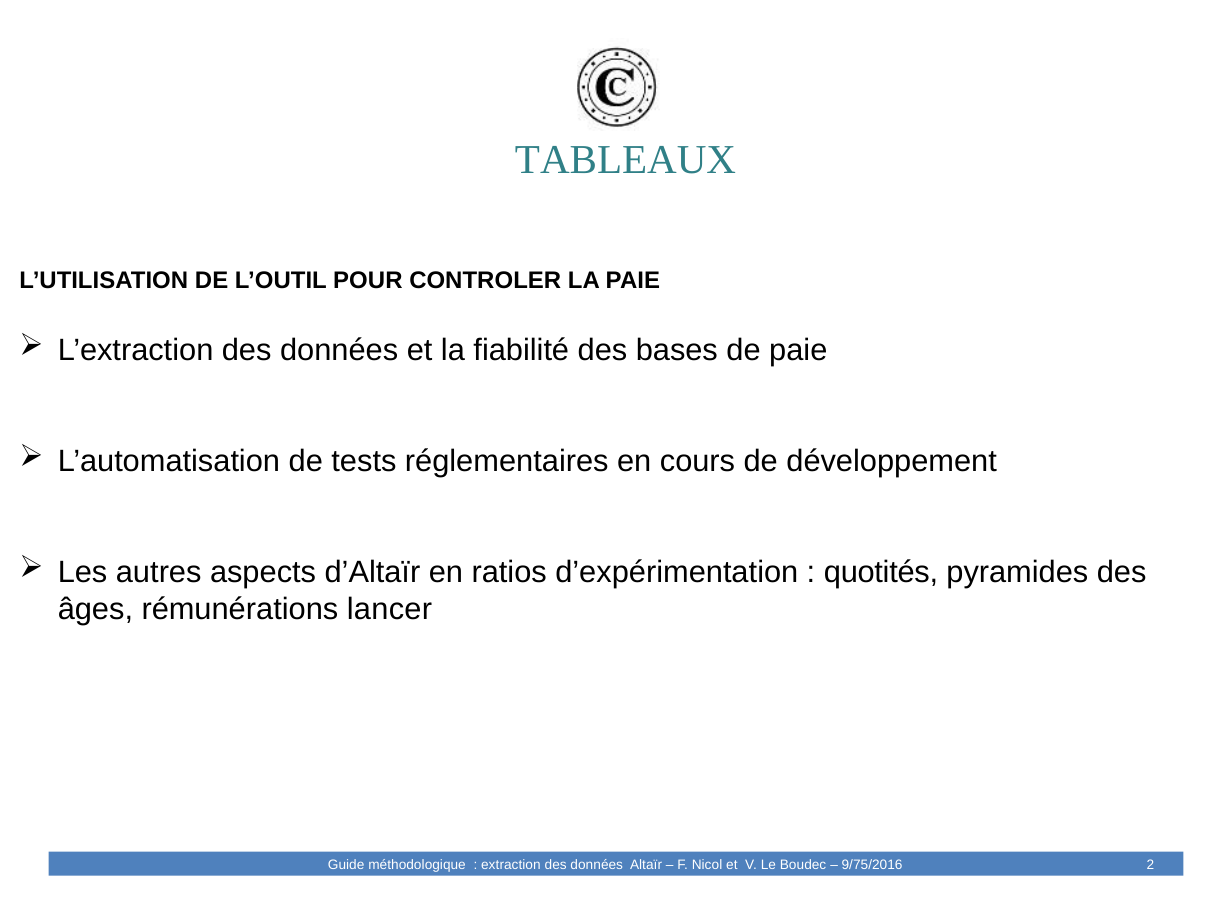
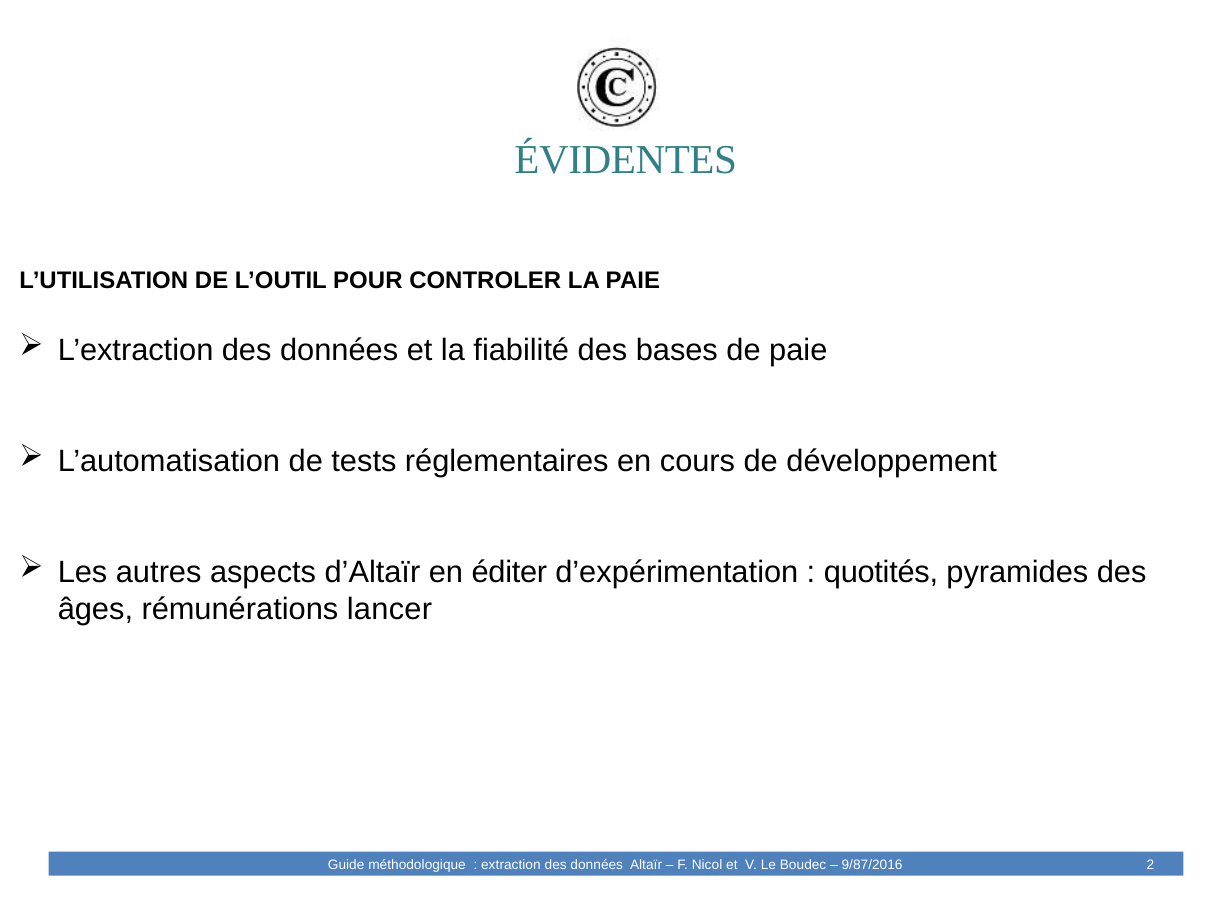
TABLEAUX: TABLEAUX -> ÉVIDENTES
ratios: ratios -> éditer
9/75/2016: 9/75/2016 -> 9/87/2016
